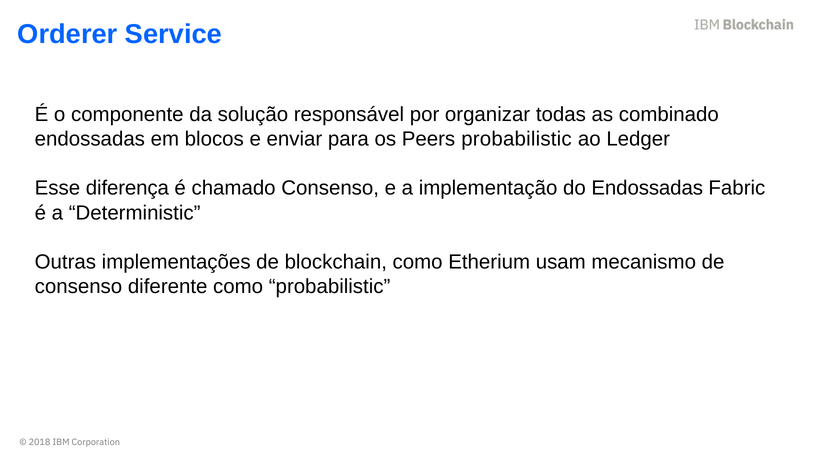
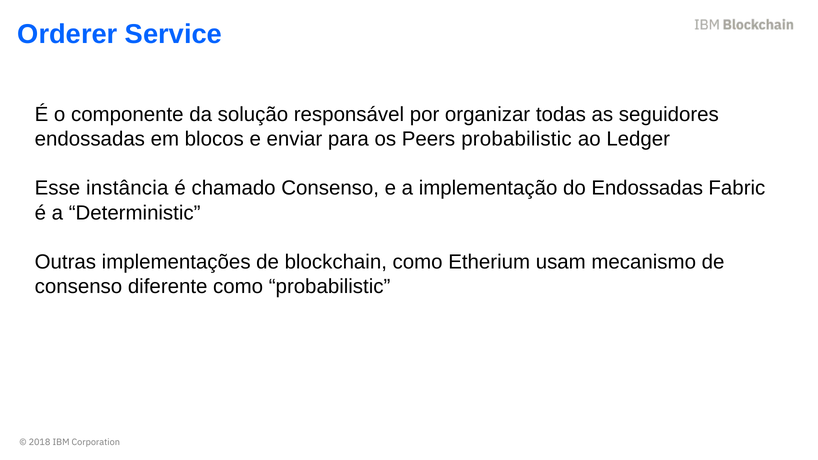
combinado: combinado -> seguidores
diferença: diferença -> instância
